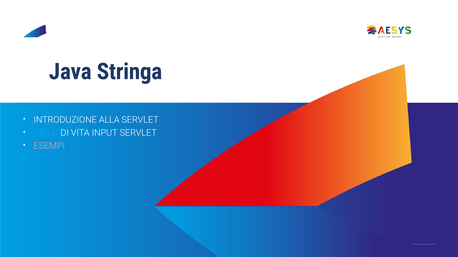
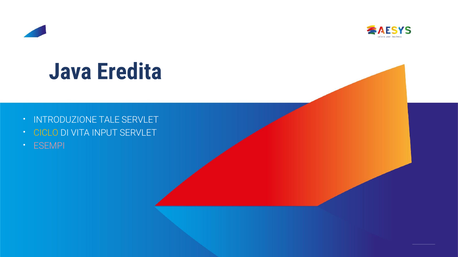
Stringa: Stringa -> Eredita
ALLA: ALLA -> TALE
CICLO colour: light blue -> yellow
